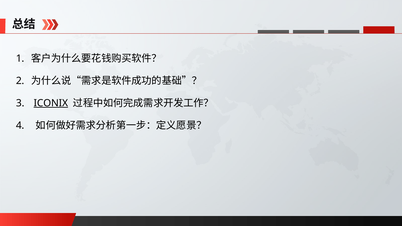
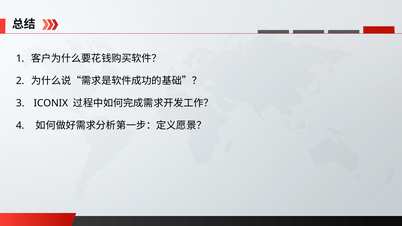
ICONIX underline: present -> none
